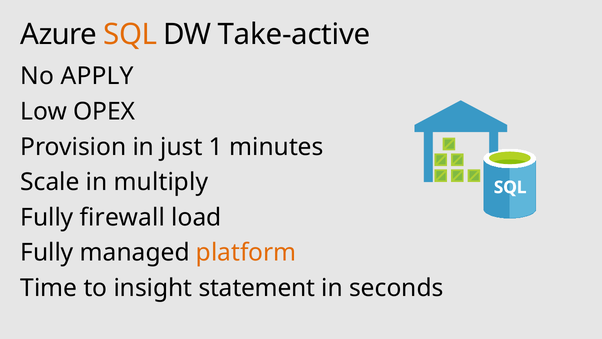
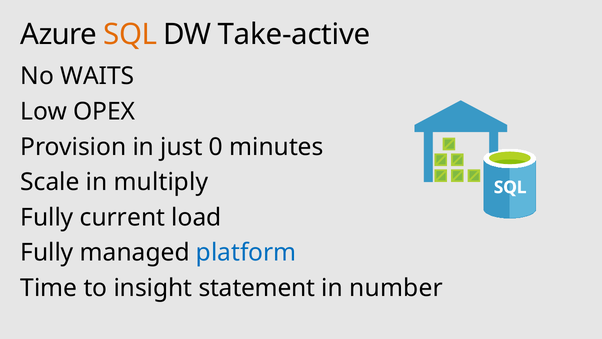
APPLY: APPLY -> WAITS
1: 1 -> 0
firewall: firewall -> current
platform colour: orange -> blue
seconds: seconds -> number
